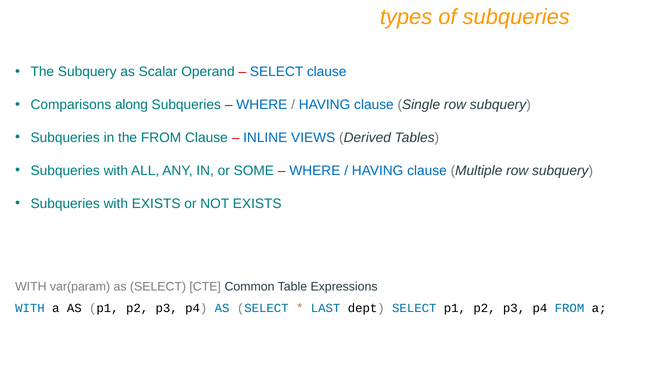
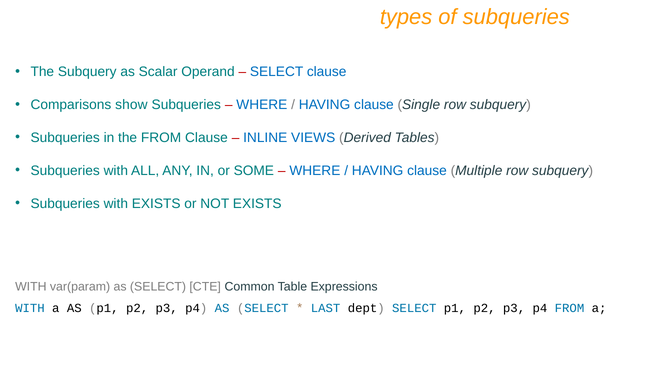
along: along -> show
